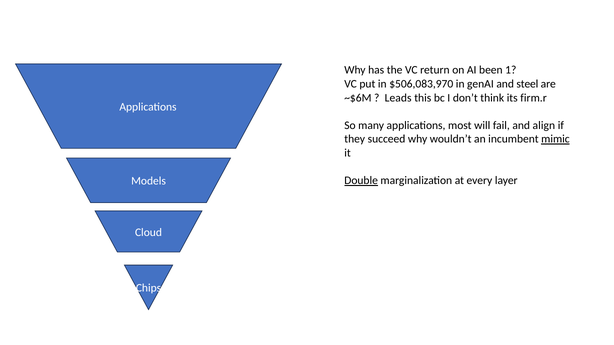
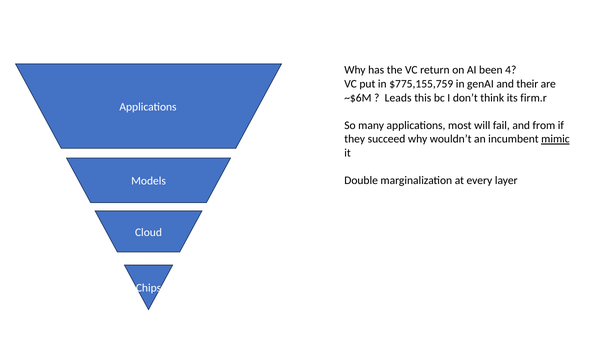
1: 1 -> 4
$506,083,970: $506,083,970 -> $775,155,759
steel: steel -> their
align: align -> from
Double underline: present -> none
